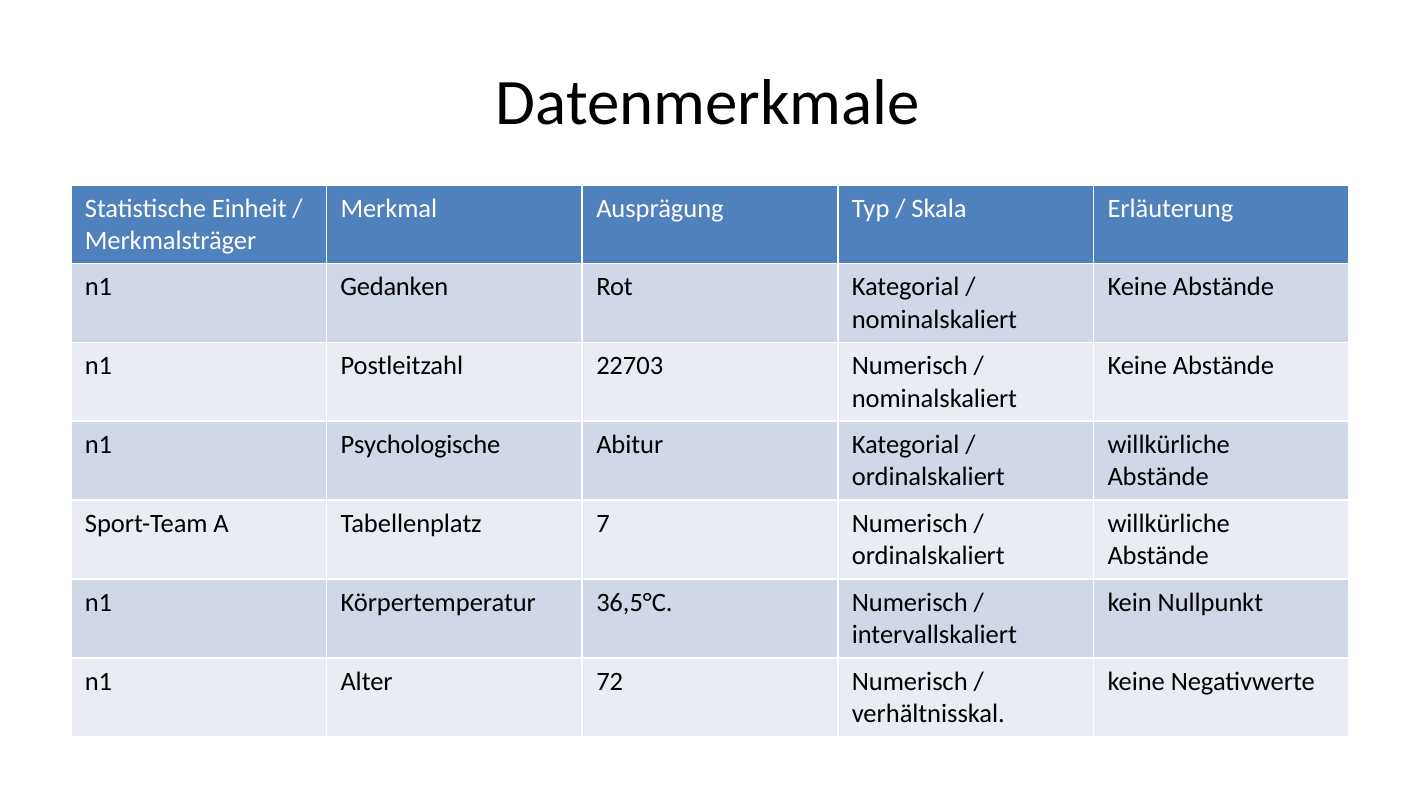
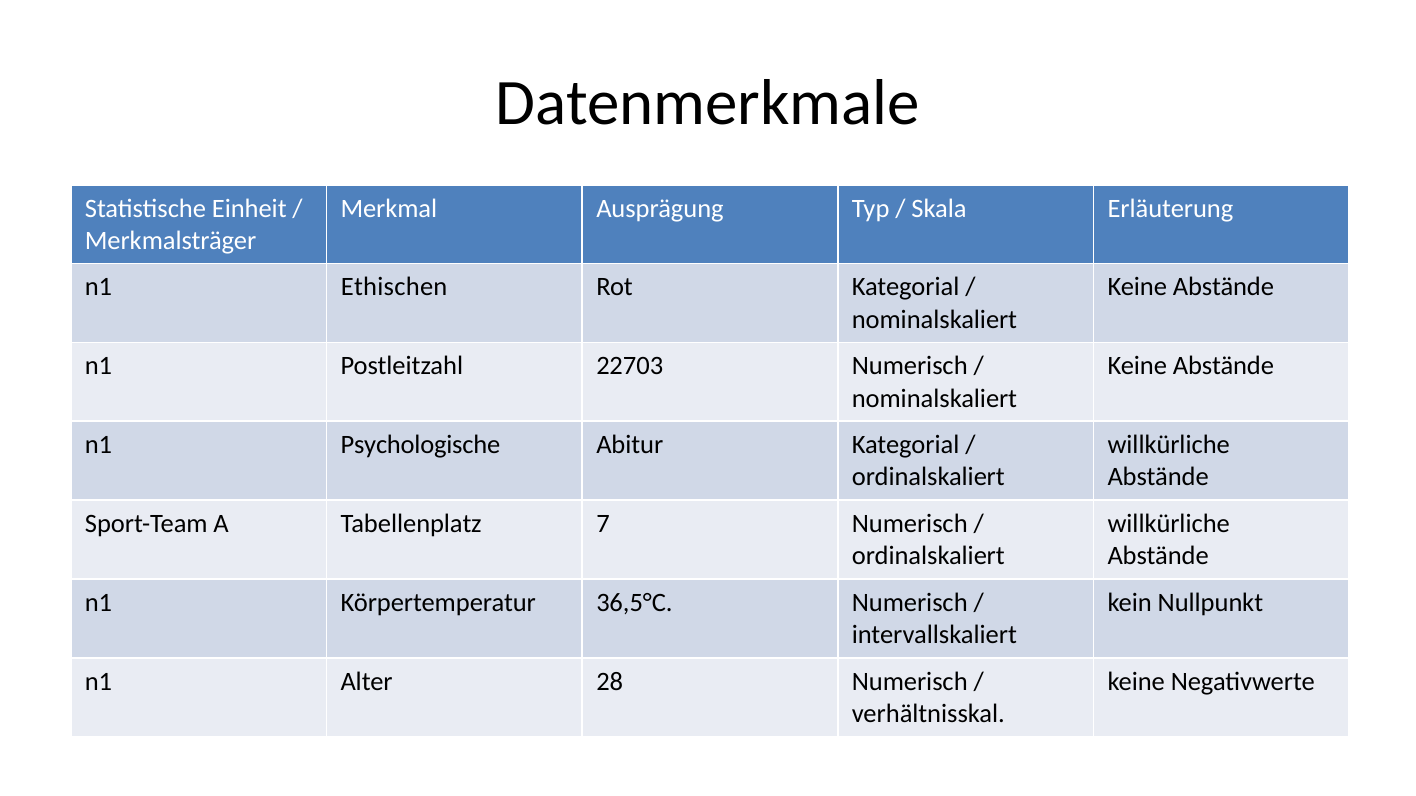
Gedanken: Gedanken -> Ethischen
72: 72 -> 28
